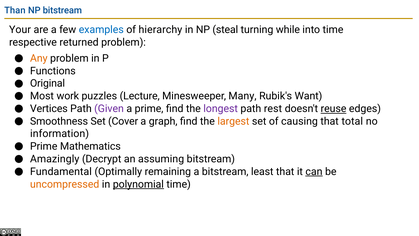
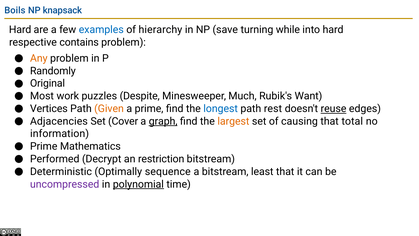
Than: Than -> Boils
NP bitstream: bitstream -> knapsack
Your at (20, 30): Your -> Hard
steal: steal -> save
into time: time -> hard
returned: returned -> contains
Functions: Functions -> Randomly
Lecture: Lecture -> Despite
Many: Many -> Much
Given colour: purple -> orange
longest colour: purple -> blue
Smoothness: Smoothness -> Adjacencies
graph underline: none -> present
Amazingly: Amazingly -> Performed
assuming: assuming -> restriction
Fundamental: Fundamental -> Deterministic
remaining: remaining -> sequence
can underline: present -> none
uncompressed colour: orange -> purple
